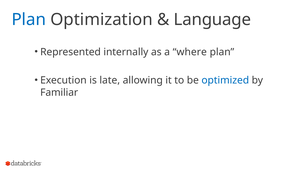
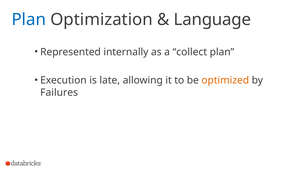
where: where -> collect
optimized colour: blue -> orange
Familiar: Familiar -> Failures
